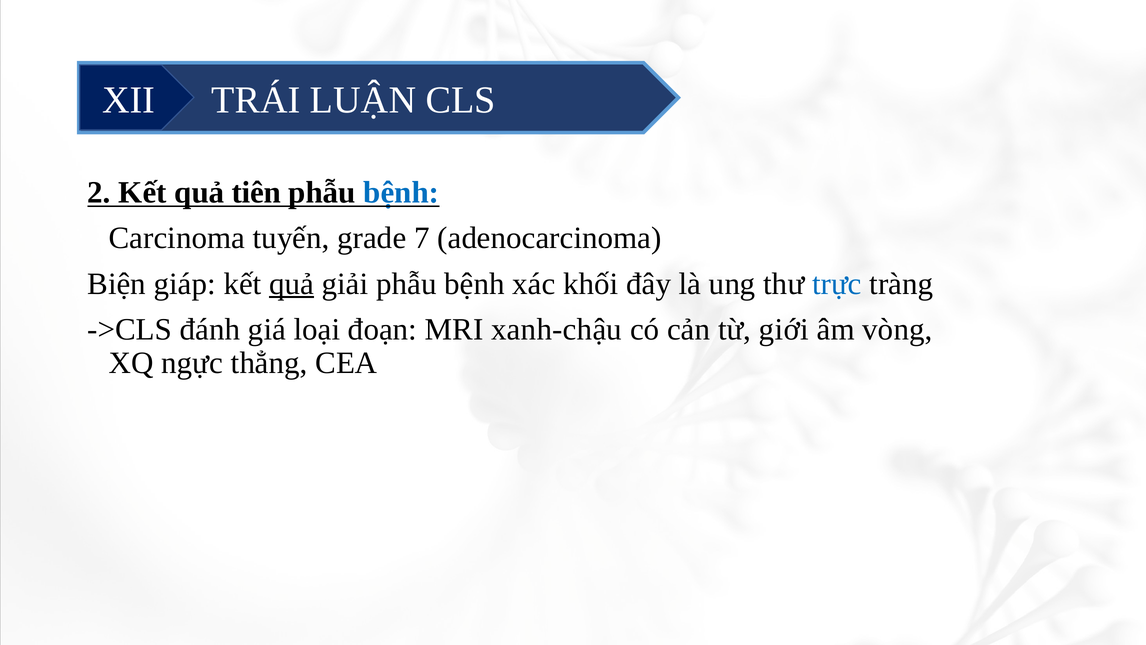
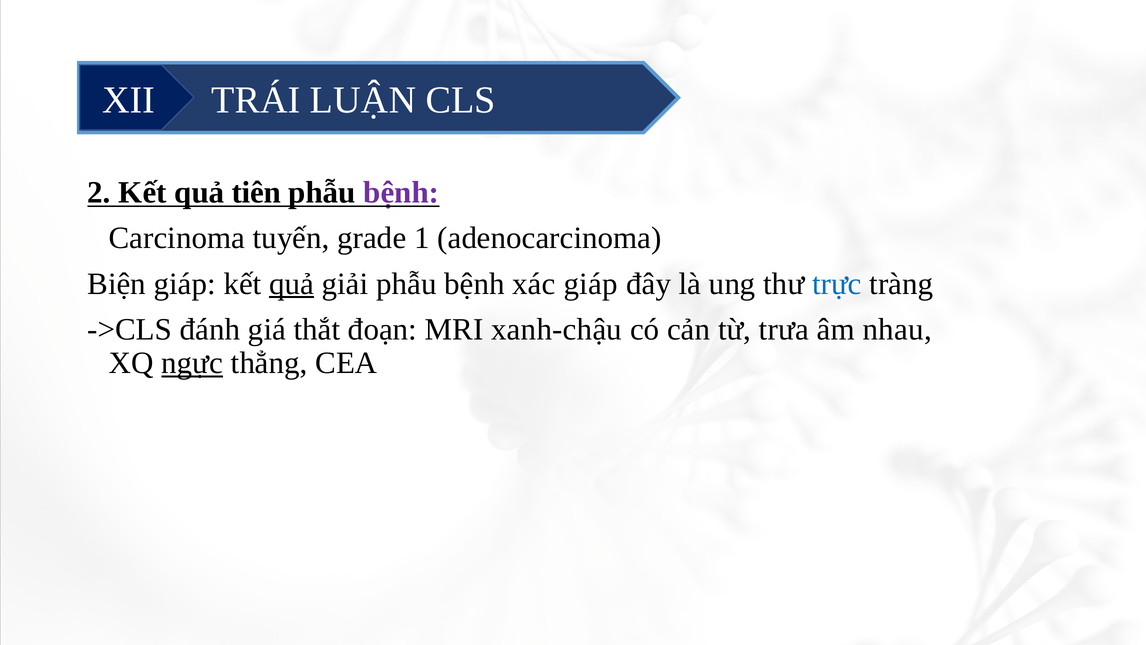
bệnh at (401, 193) colour: blue -> purple
7: 7 -> 1
xác khối: khối -> giáp
loại: loại -> thắt
giới: giới -> trưa
vòng: vòng -> nhau
ngực underline: none -> present
